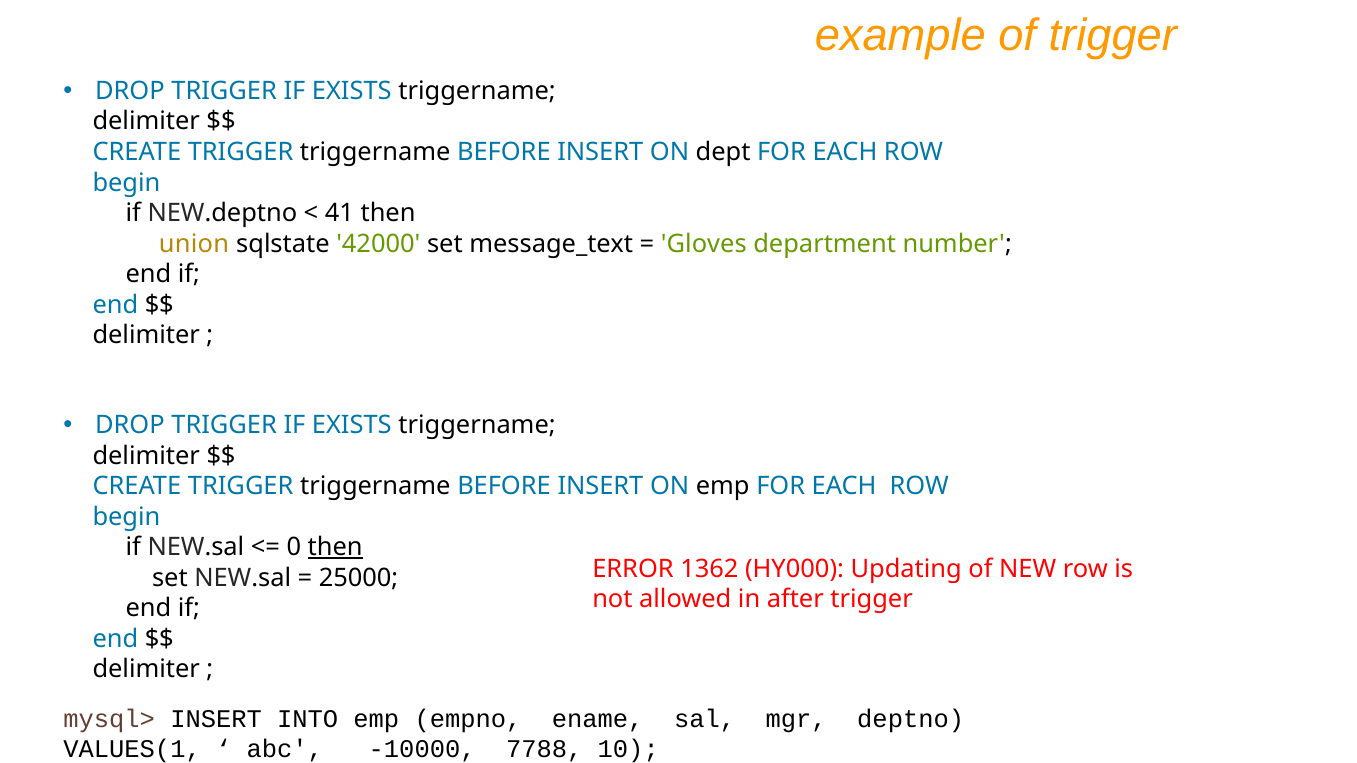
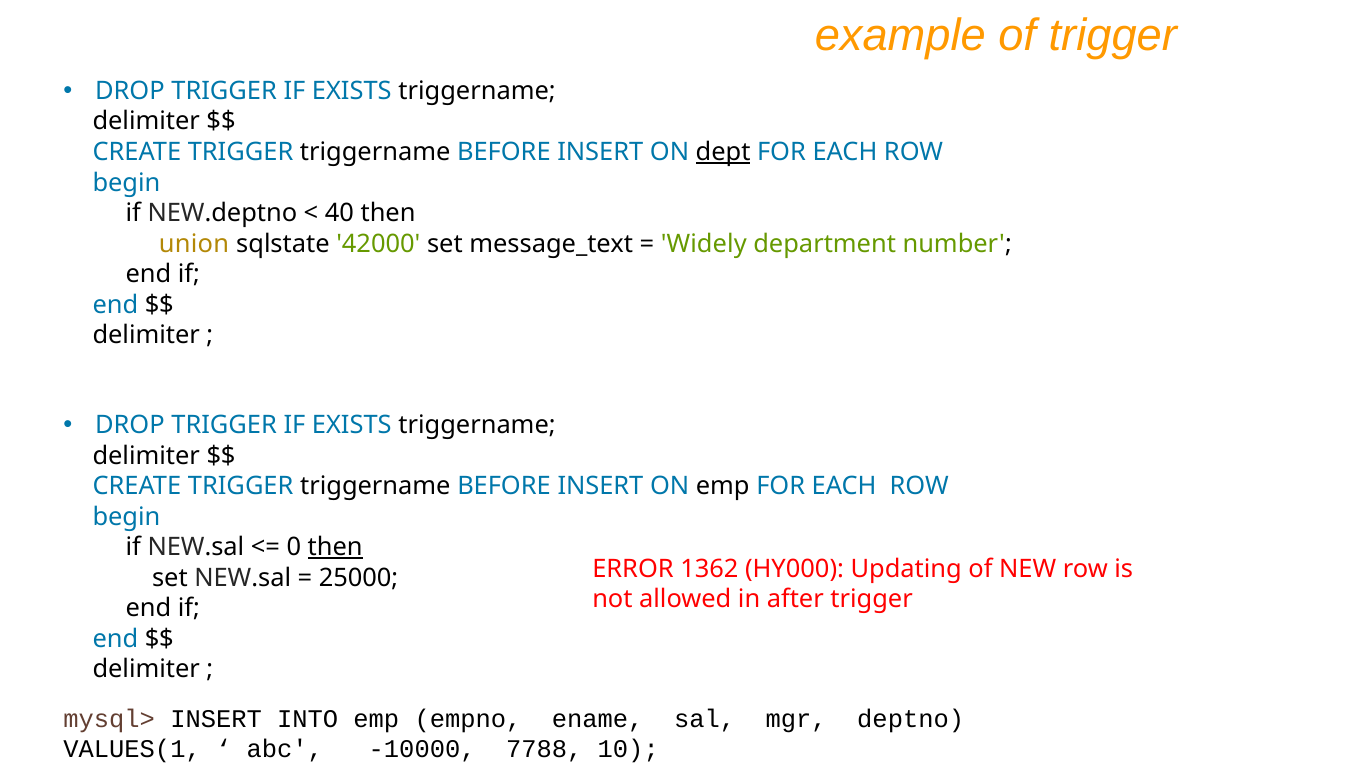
dept underline: none -> present
41: 41 -> 40
Gloves: Gloves -> Widely
